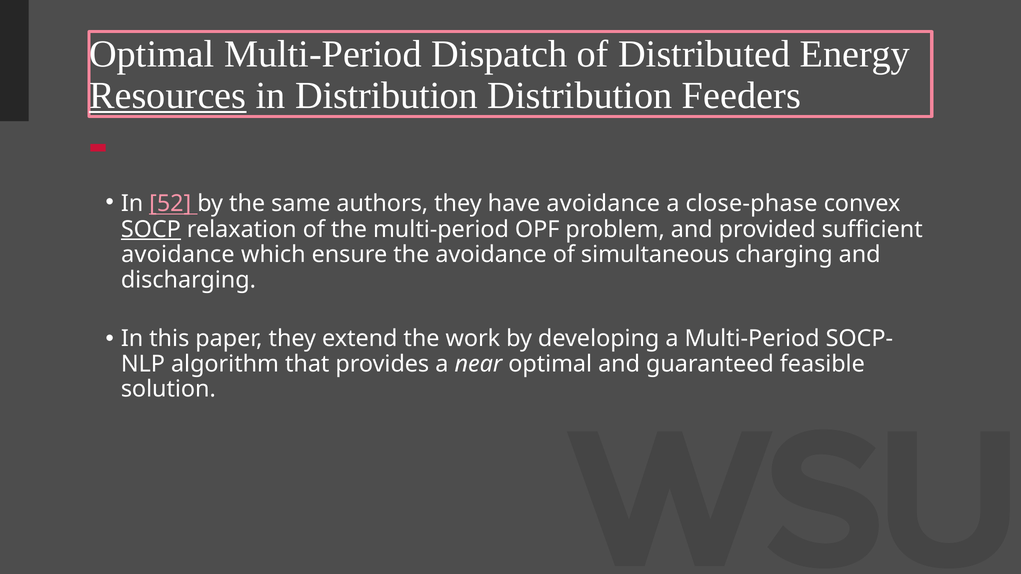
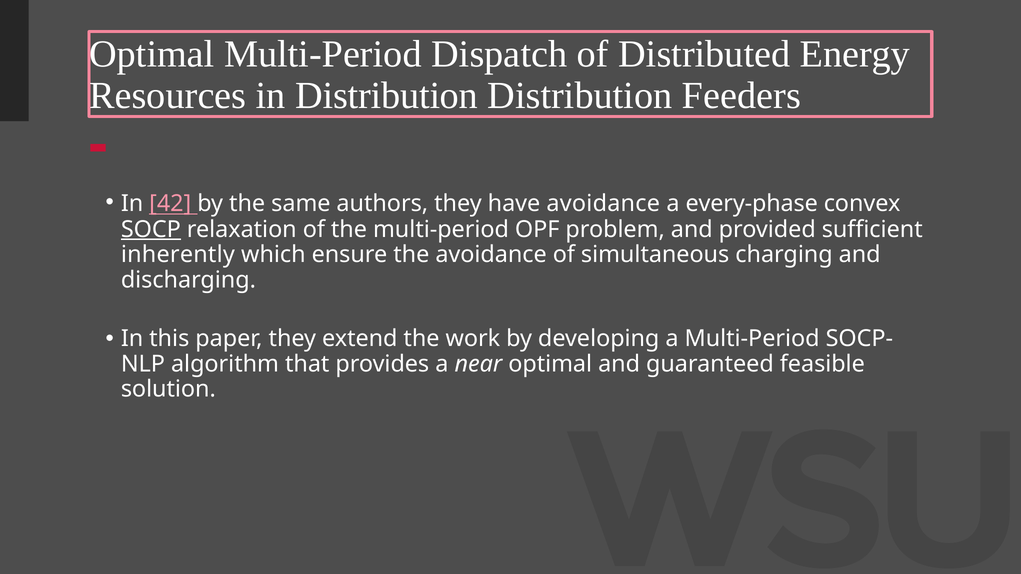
Resources underline: present -> none
52: 52 -> 42
close-phase: close-phase -> every-phase
avoidance at (178, 255): avoidance -> inherently
